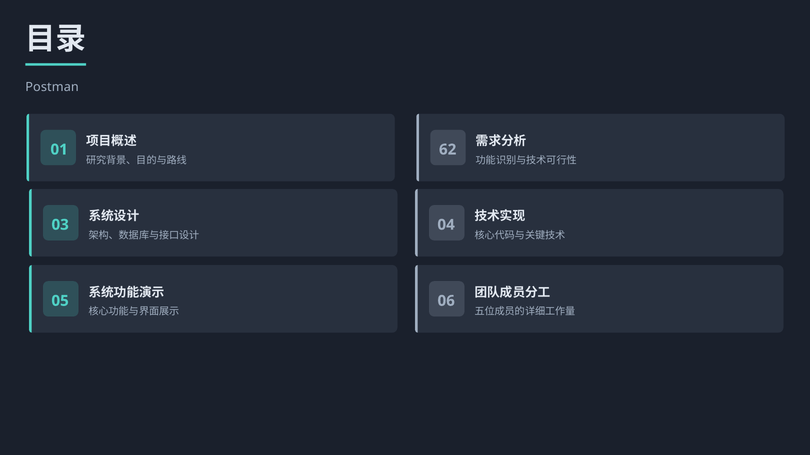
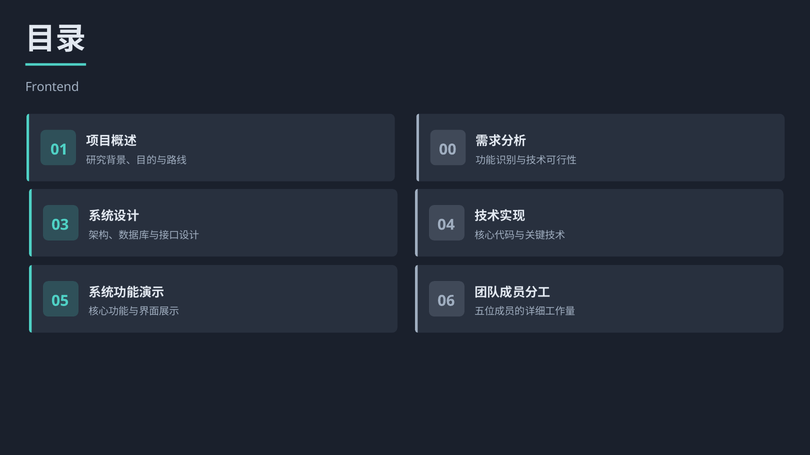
Postman: Postman -> Frontend
62: 62 -> 00
